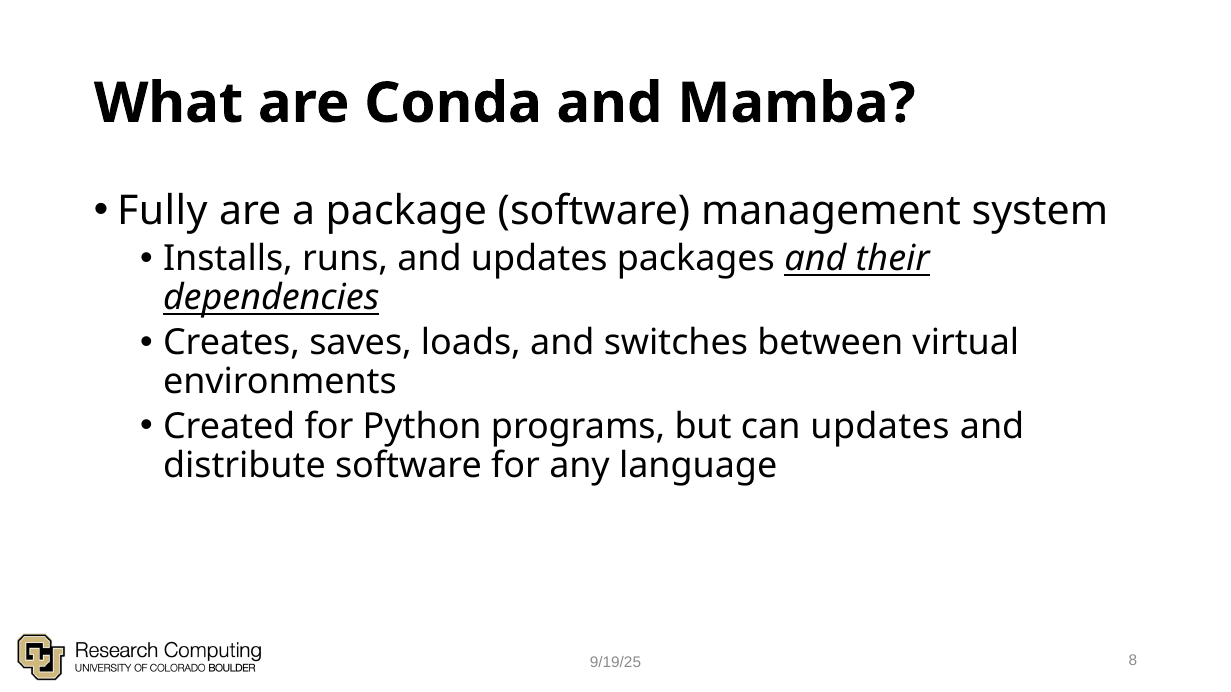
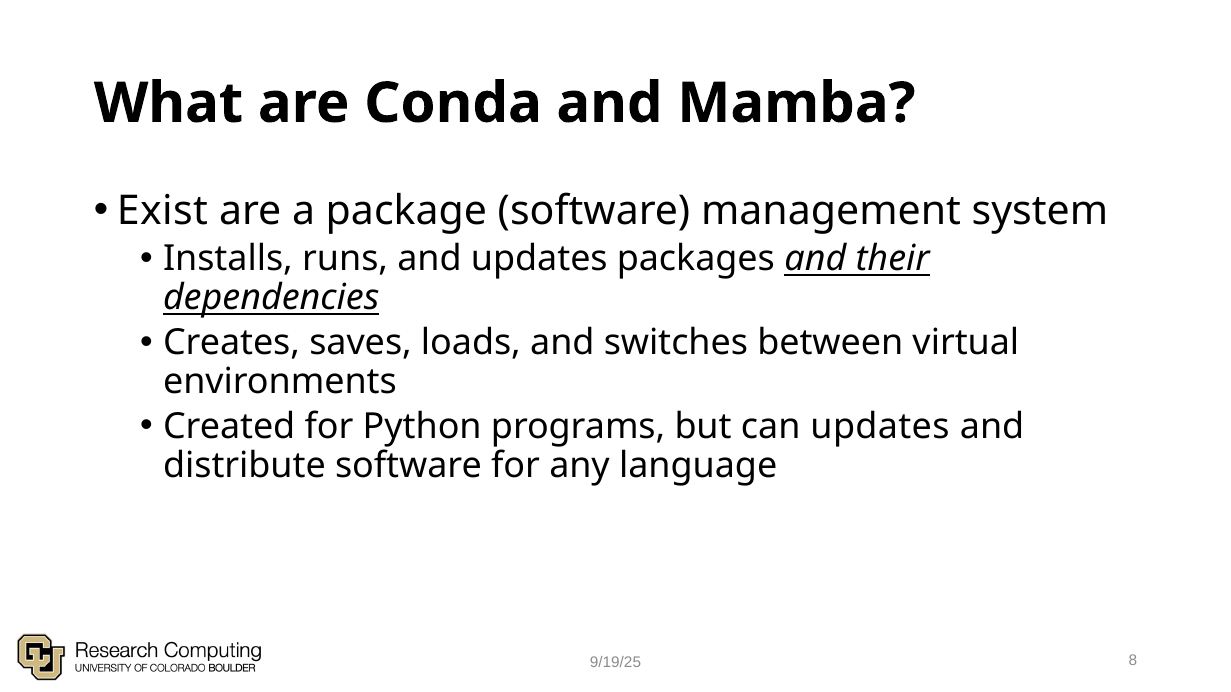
Fully: Fully -> Exist
